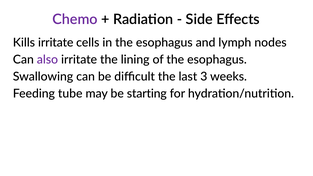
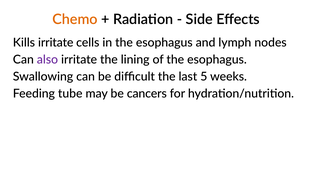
Chemo colour: purple -> orange
3: 3 -> 5
starting: starting -> cancers
